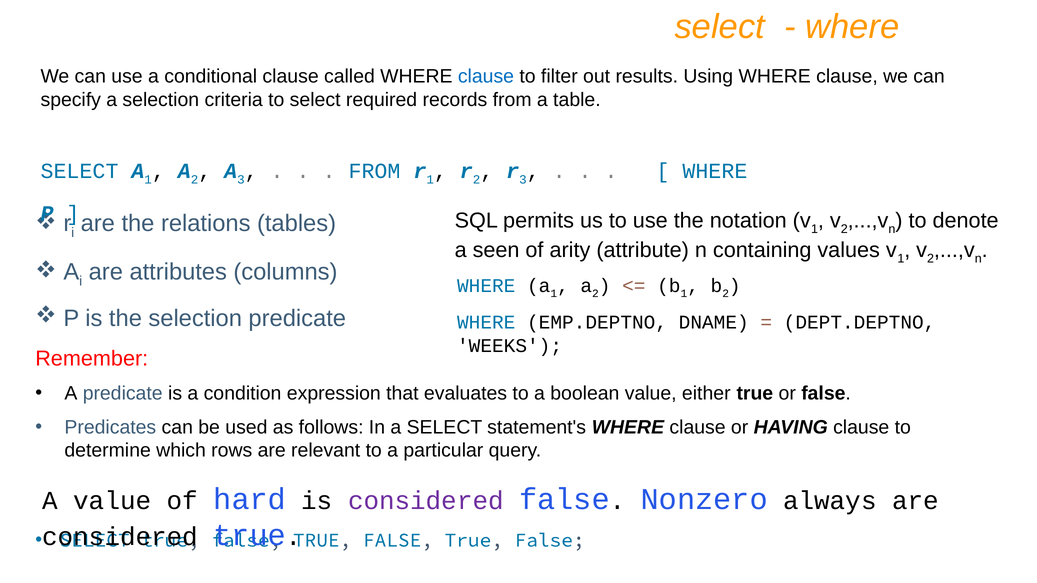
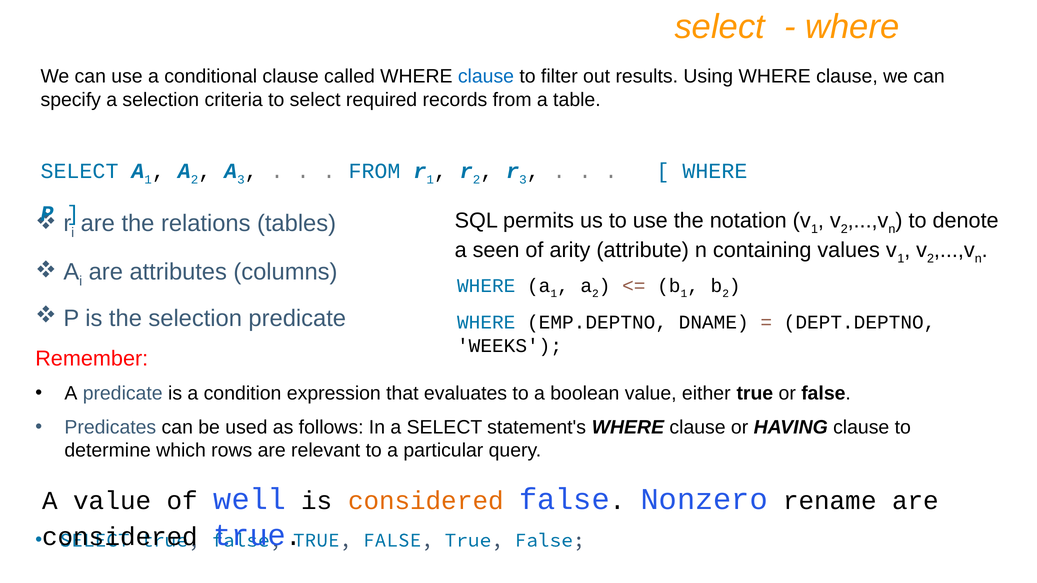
hard: hard -> well
considered at (426, 501) colour: purple -> orange
always: always -> rename
